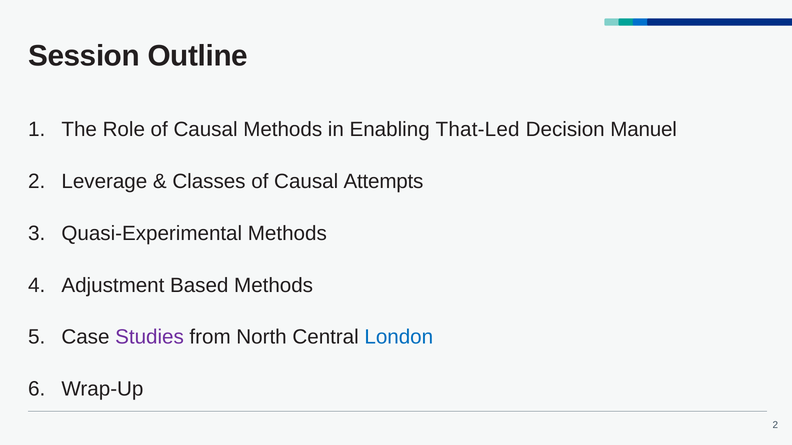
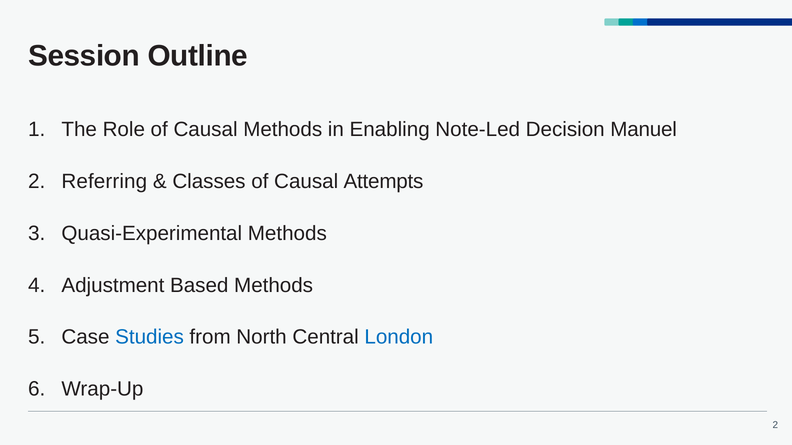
That-Led: That-Led -> Note-Led
Leverage: Leverage -> Referring
Studies colour: purple -> blue
